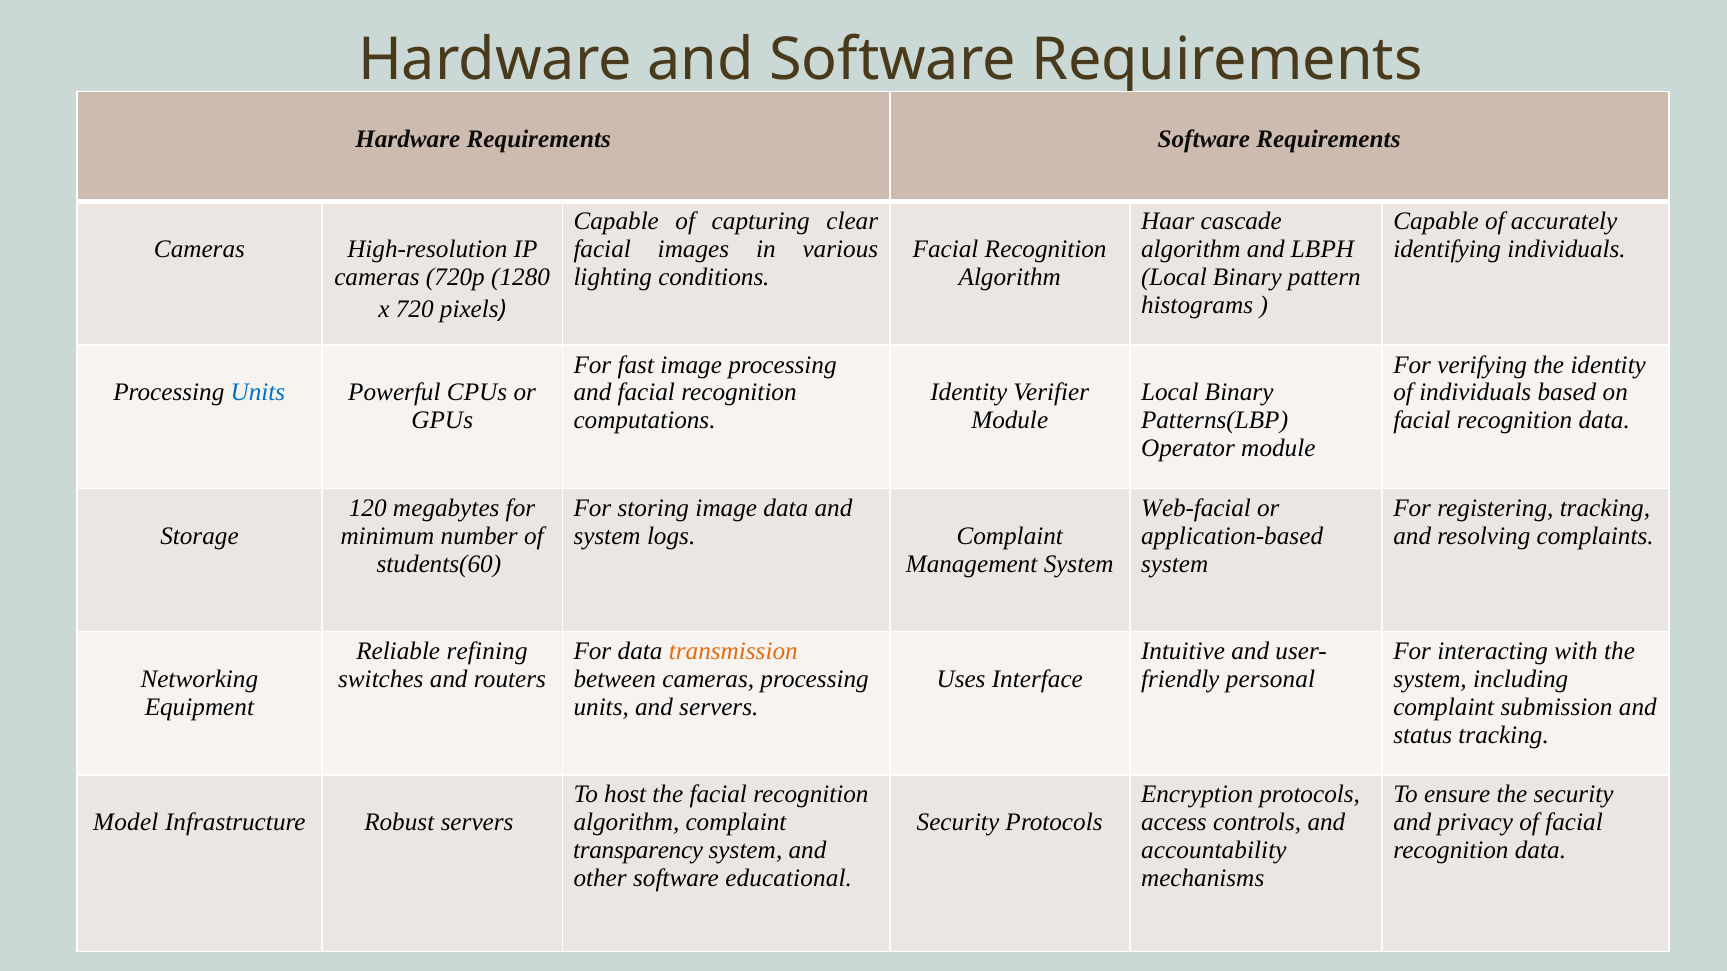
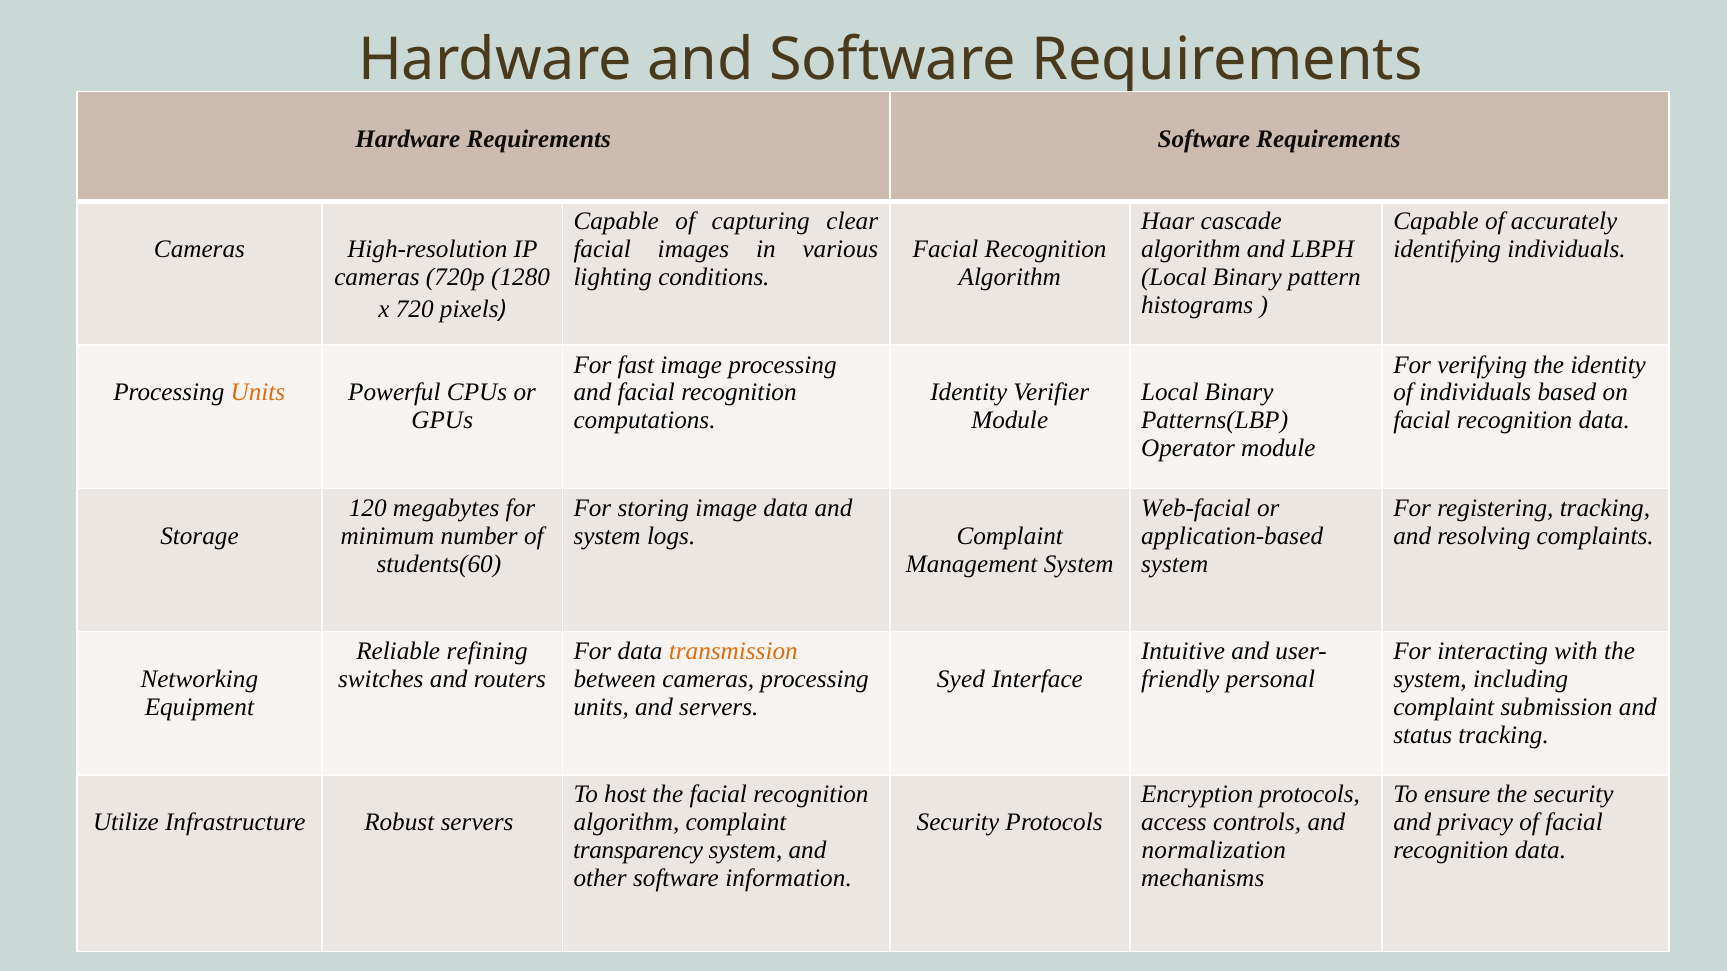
Units at (258, 393) colour: blue -> orange
Uses: Uses -> Syed
Model: Model -> Utilize
accountability: accountability -> normalization
educational: educational -> information
